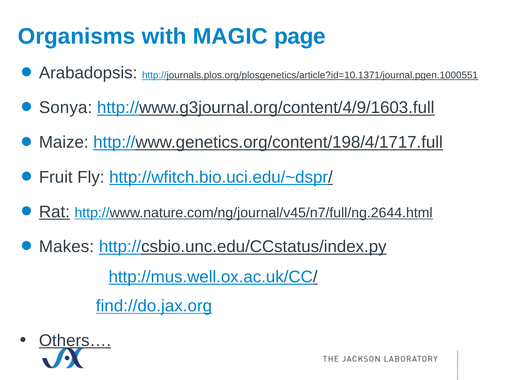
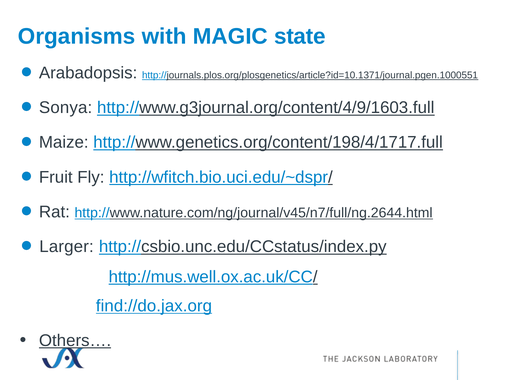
page: page -> state
Rat underline: present -> none
Makes: Makes -> Larger
